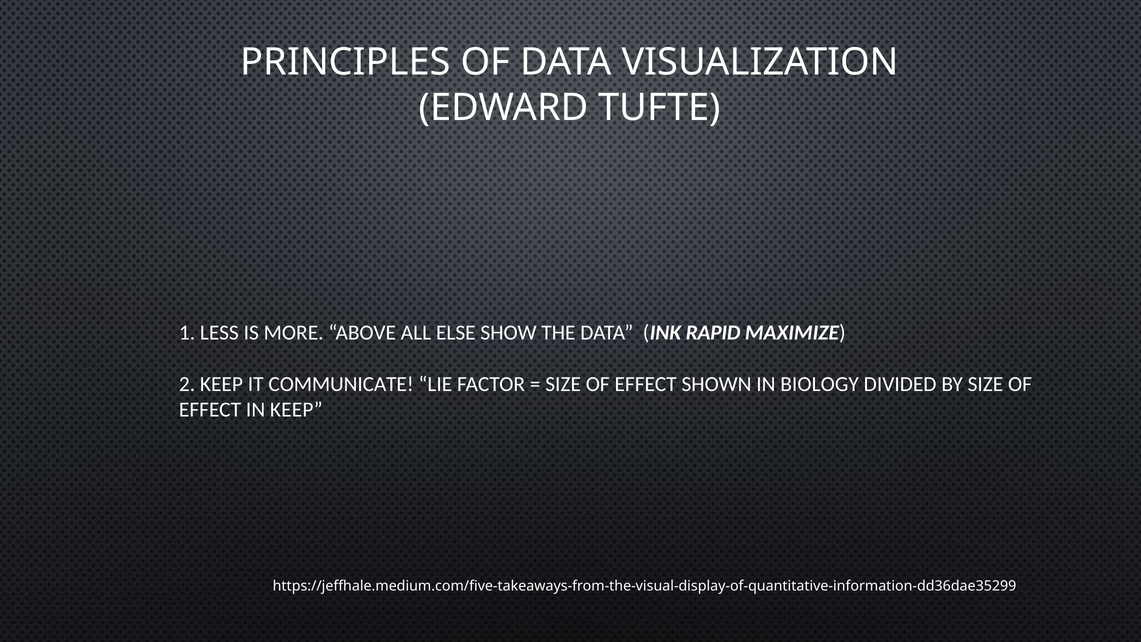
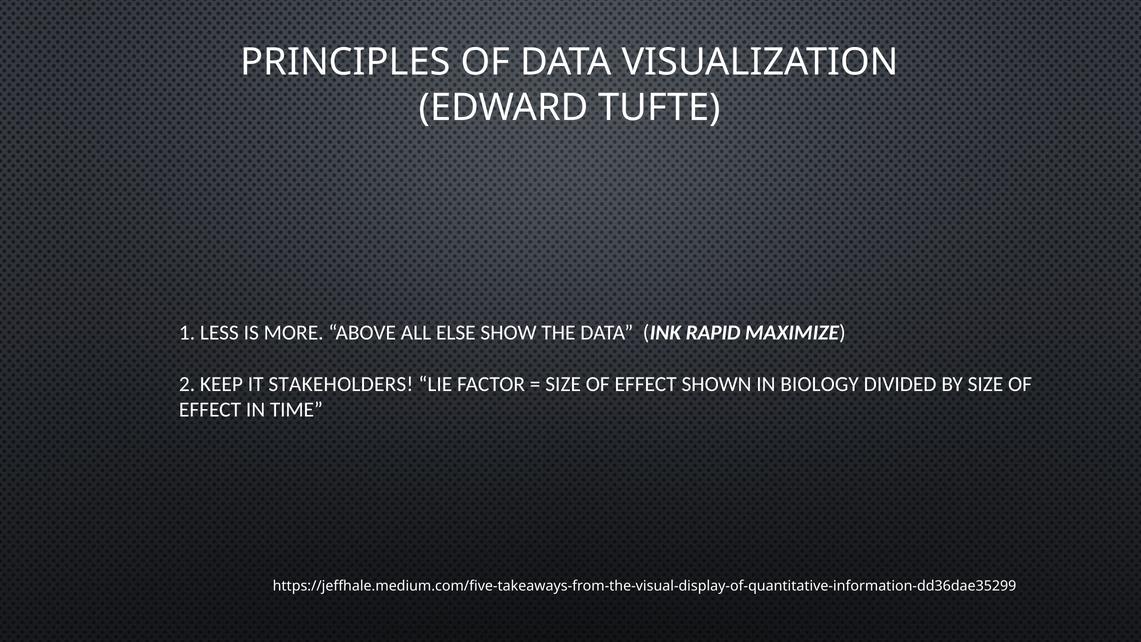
COMMUNICATE: COMMUNICATE -> STAKEHOLDERS
IN KEEP: KEEP -> TIME
